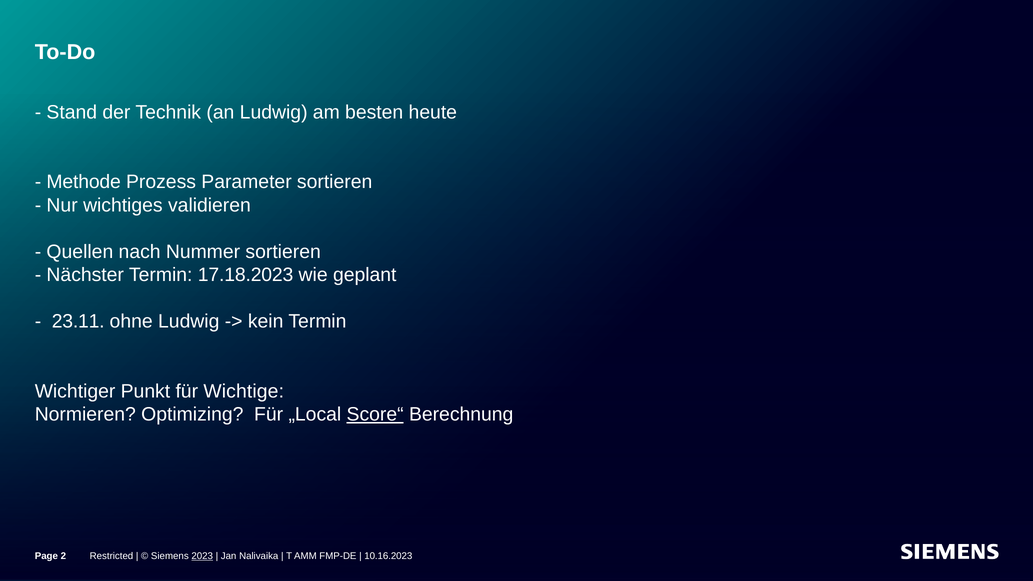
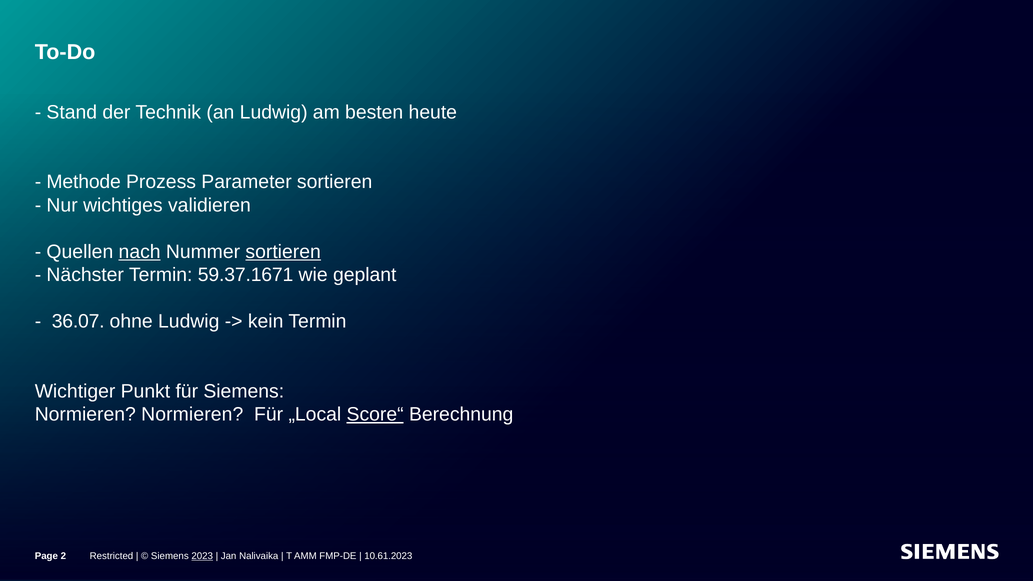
nach underline: none -> present
sortieren at (283, 252) underline: none -> present
17.18.2023: 17.18.2023 -> 59.37.1671
23.11: 23.11 -> 36.07
für Wichtige: Wichtige -> Siemens
Normieren Optimizing: Optimizing -> Normieren
10.16.2023: 10.16.2023 -> 10.61.2023
